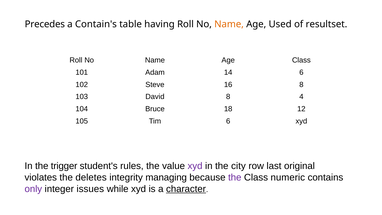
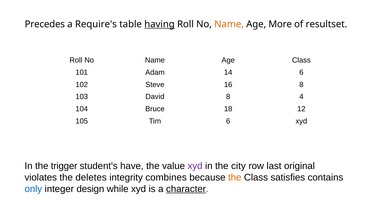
Contain's: Contain's -> Require's
having underline: none -> present
Used: Used -> More
rules: rules -> have
managing: managing -> combines
the at (235, 177) colour: purple -> orange
numeric: numeric -> satisfies
only colour: purple -> blue
issues: issues -> design
